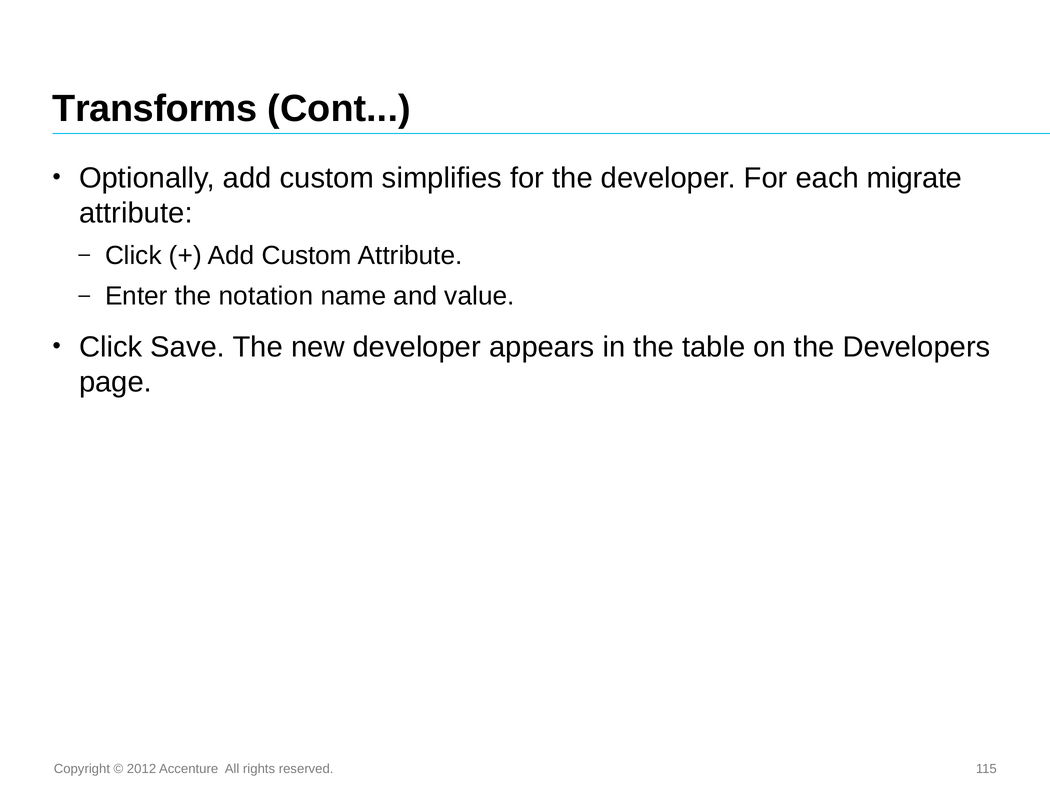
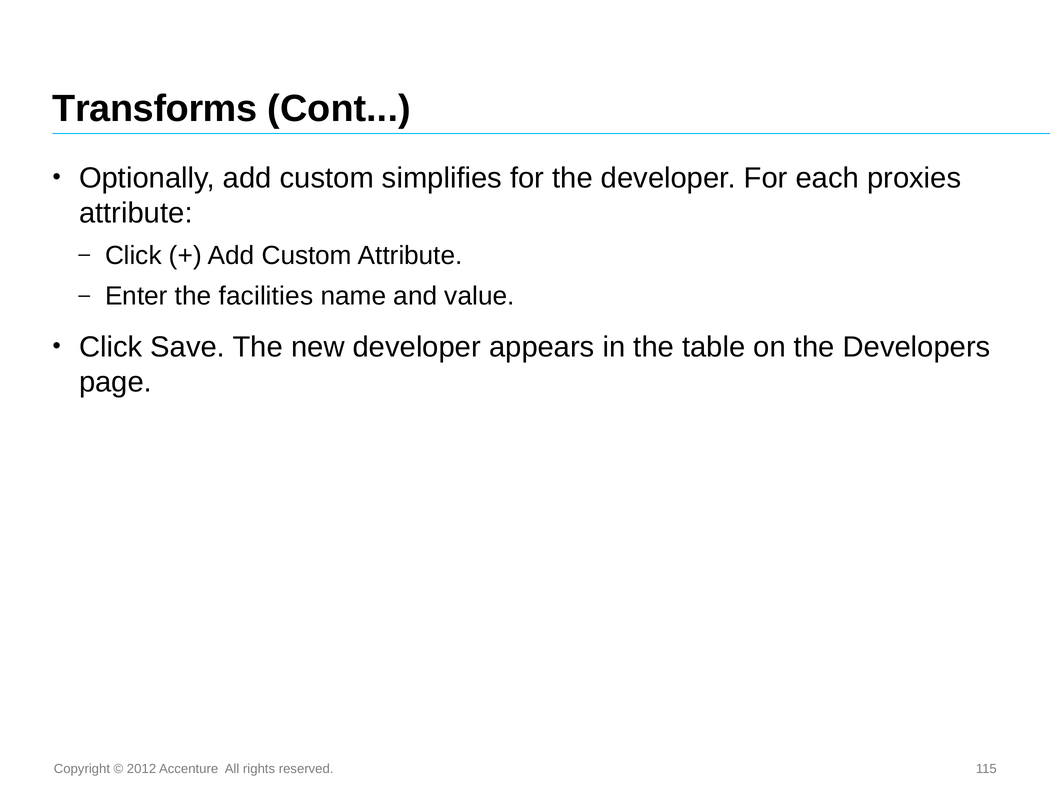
migrate: migrate -> proxies
notation: notation -> facilities
